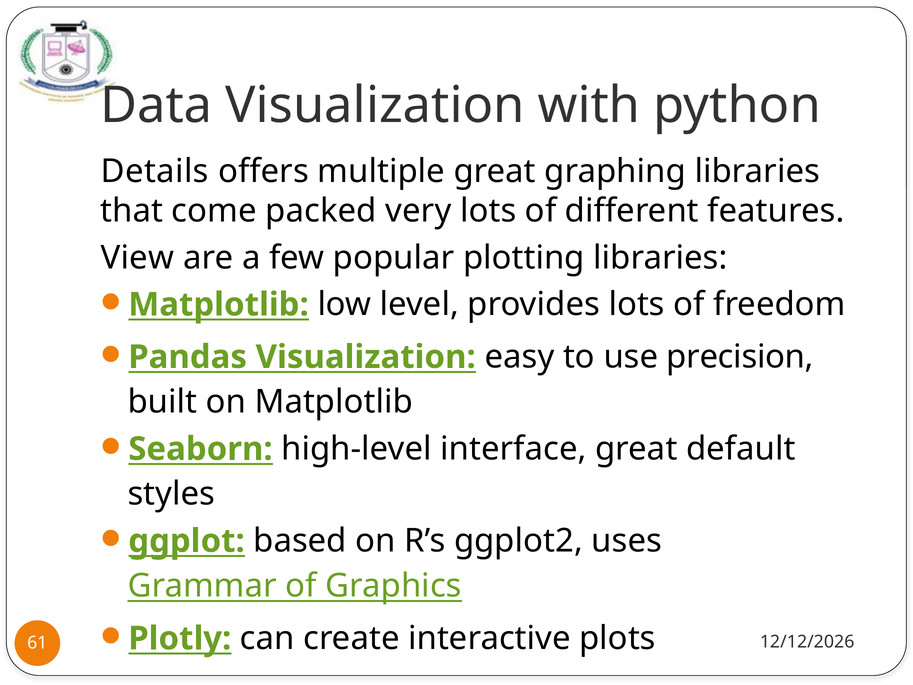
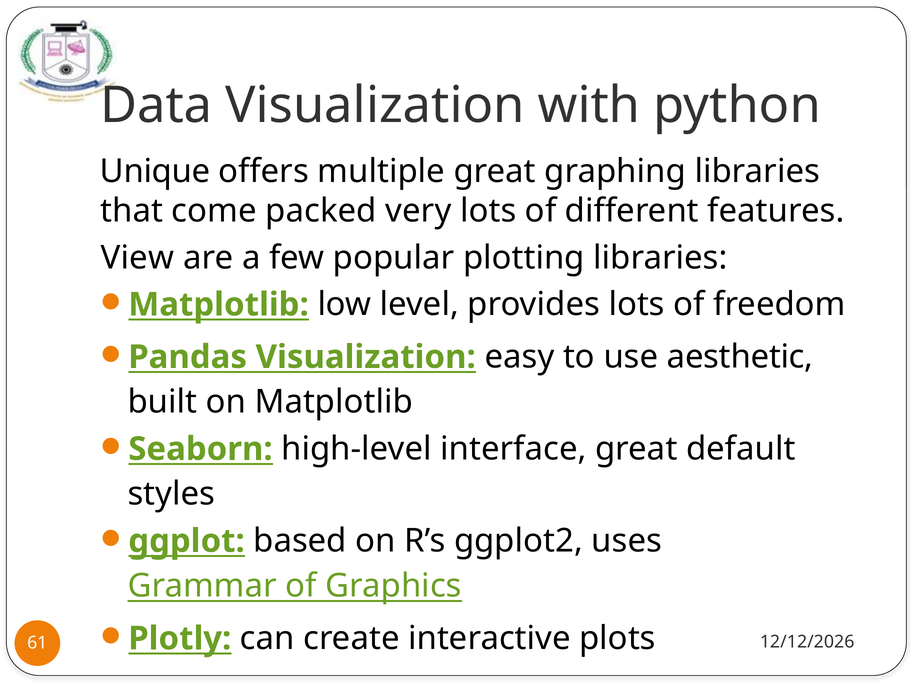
Details: Details -> Unique
precision: precision -> aesthetic
